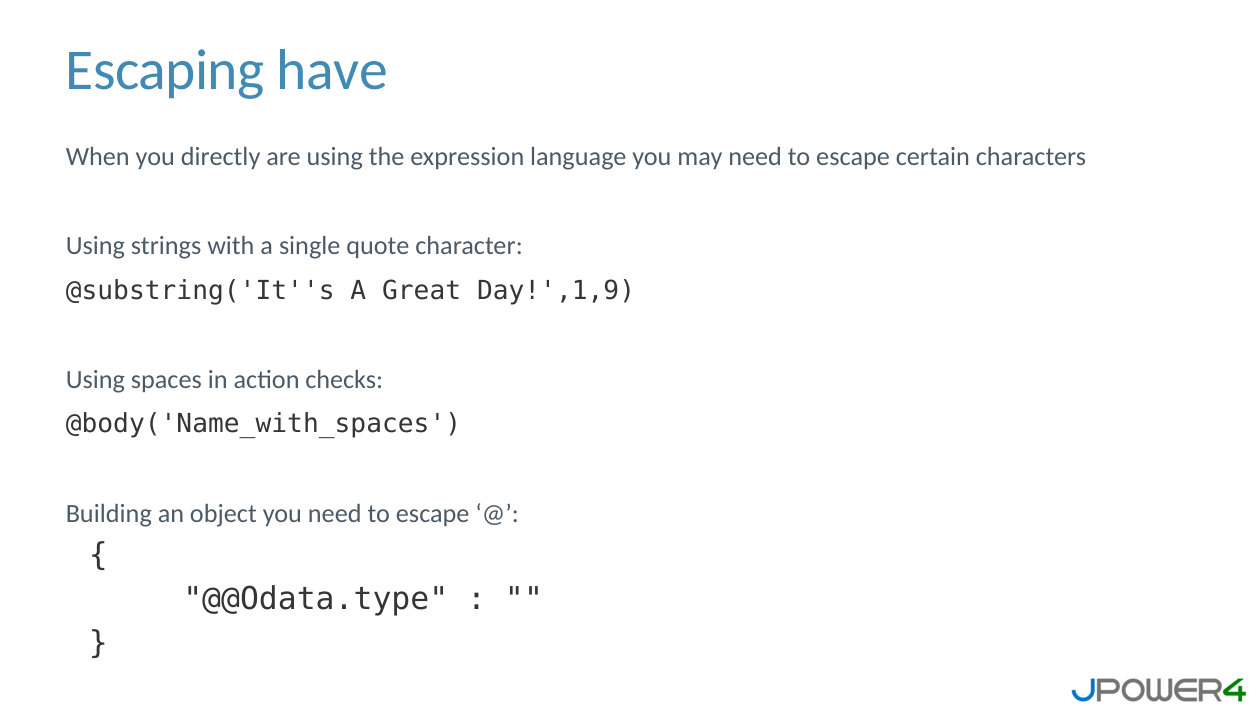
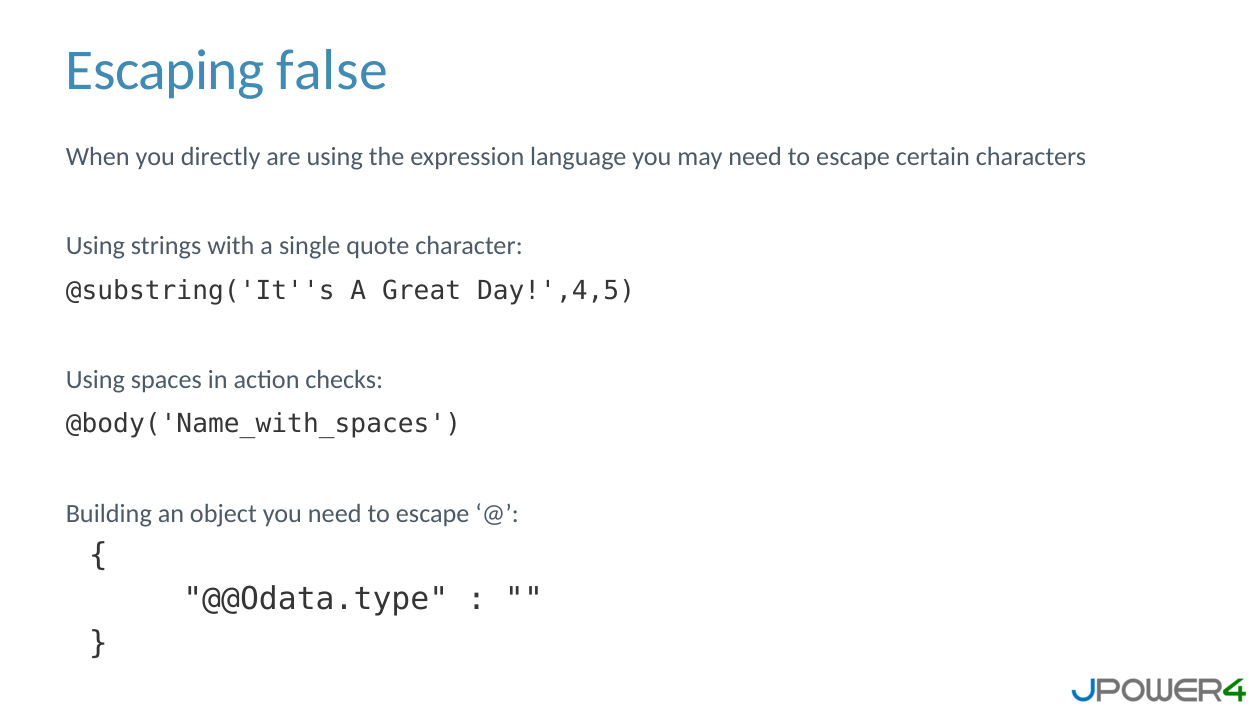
have: have -> false
Day!',1,9: Day!',1,9 -> Day!',4,5
